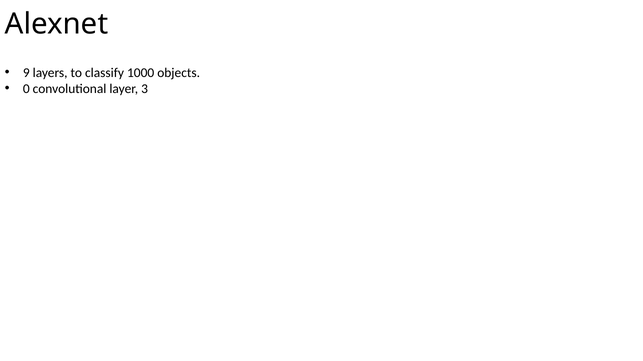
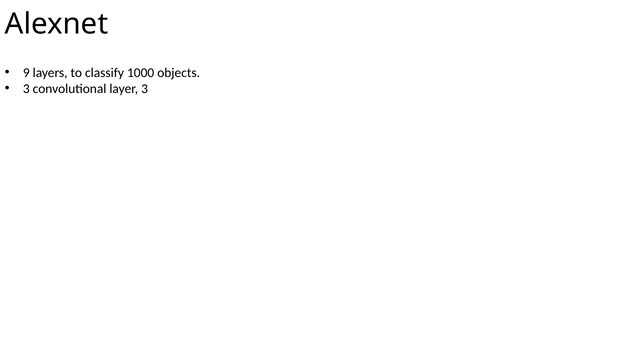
0 at (26, 89): 0 -> 3
